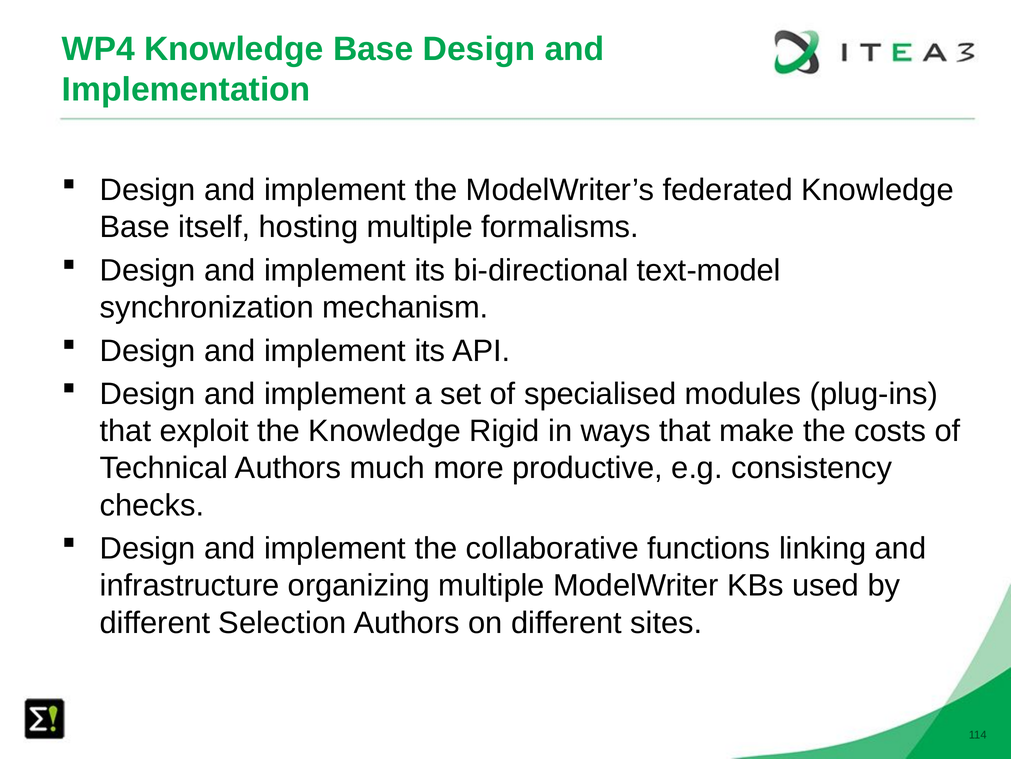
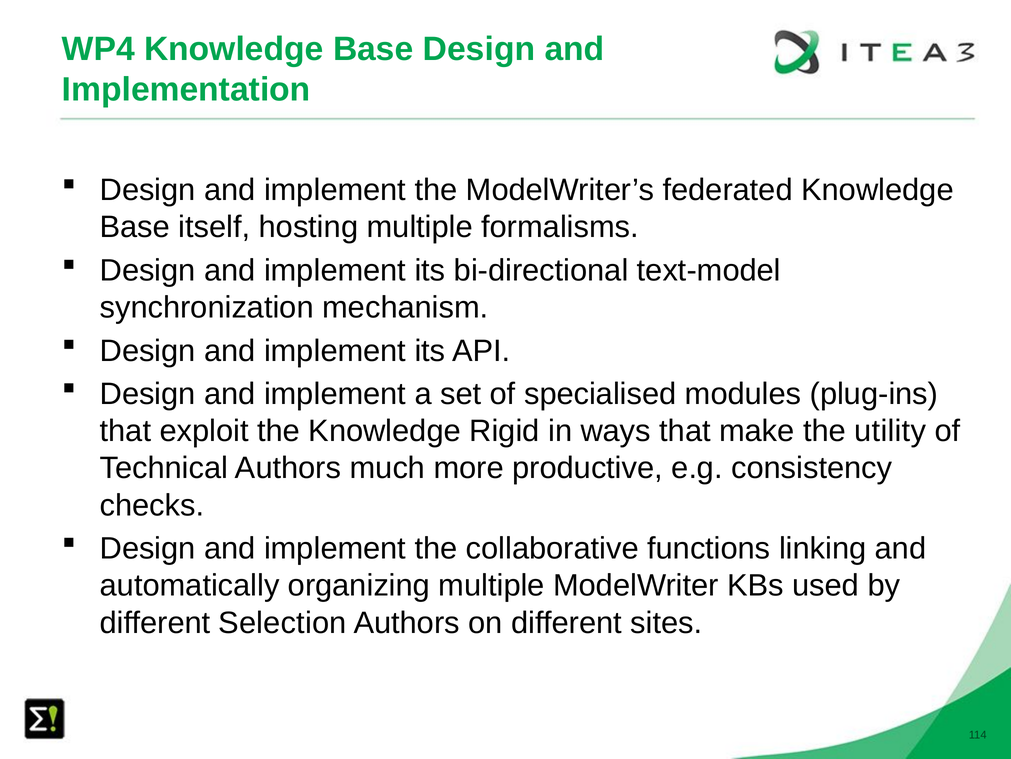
costs: costs -> utility
infrastructure: infrastructure -> automatically
